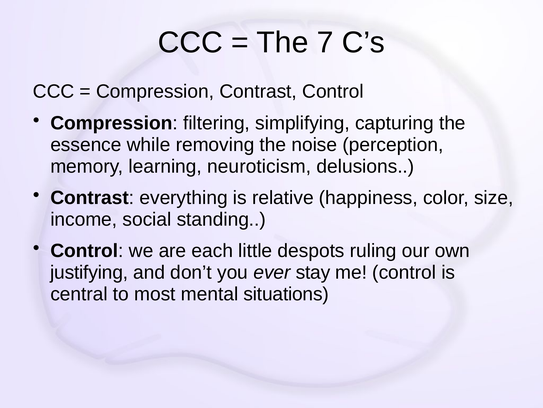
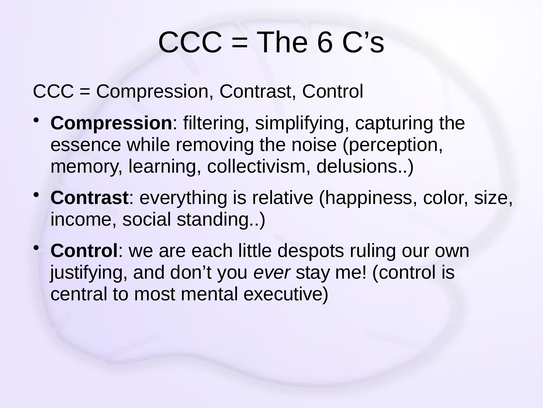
7: 7 -> 6
neuroticism: neuroticism -> collectivism
situations: situations -> executive
